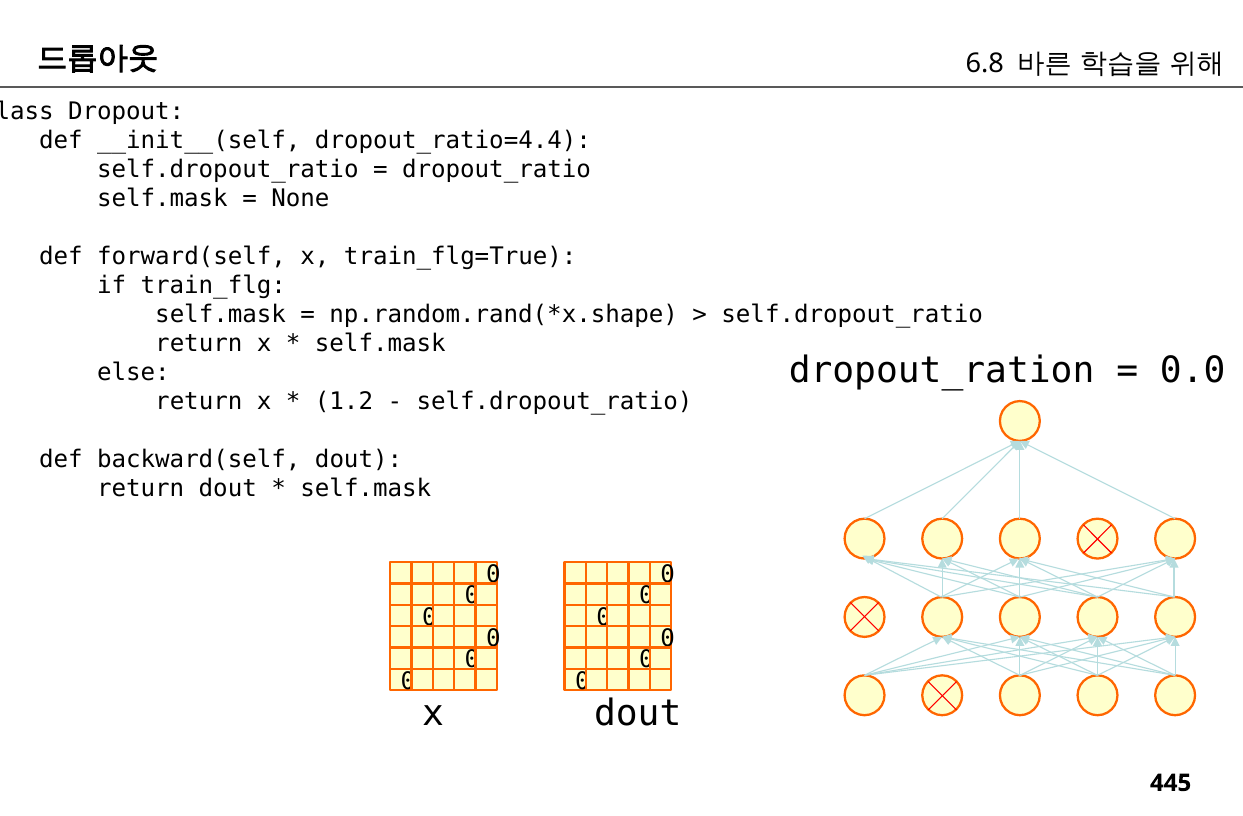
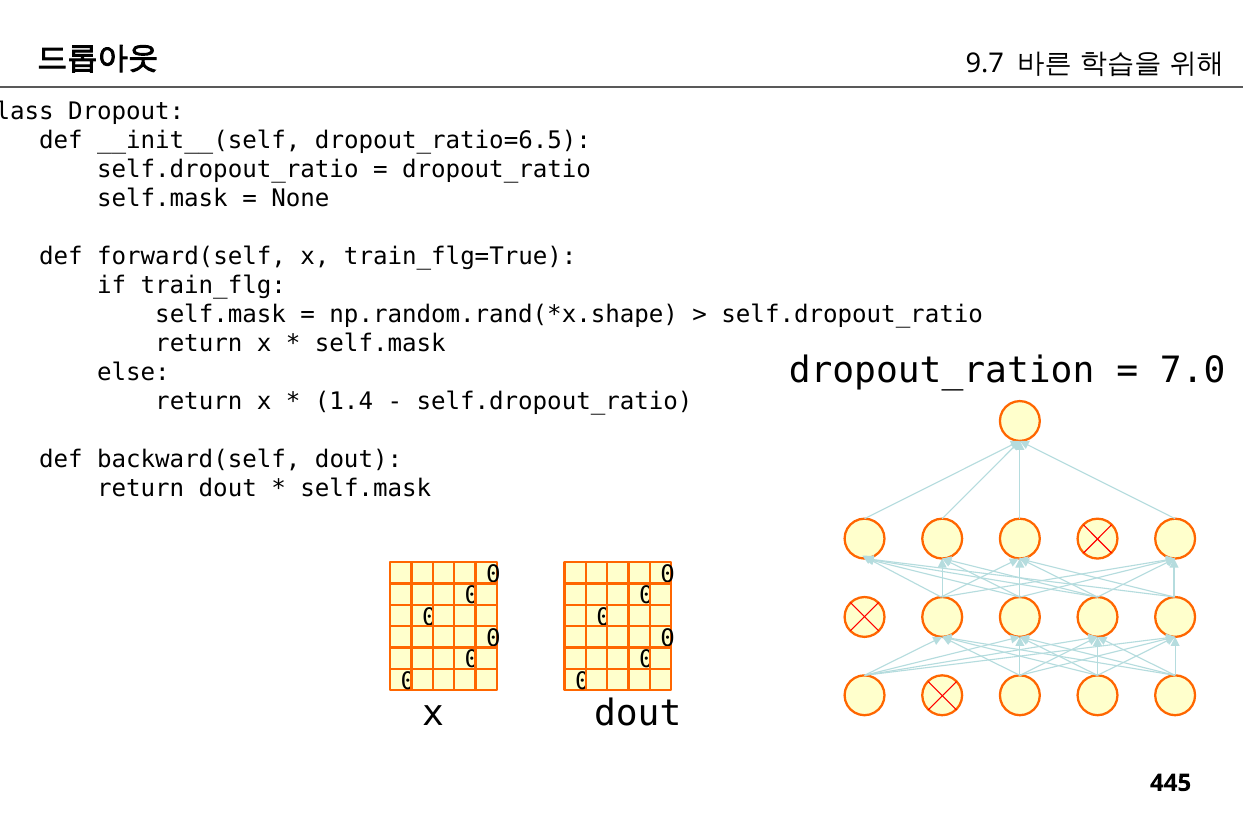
6.8: 6.8 -> 9.7
dropout_ratio=4.4: dropout_ratio=4.4 -> dropout_ratio=6.5
0.0: 0.0 -> 7.0
1.2: 1.2 -> 1.4
